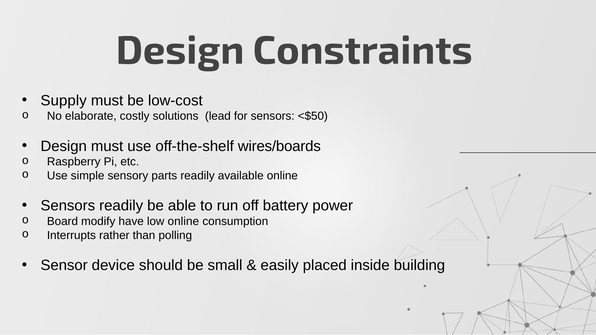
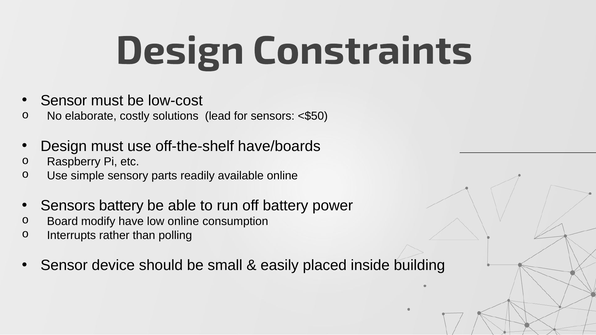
Supply at (64, 101): Supply -> Sensor
wires/boards: wires/boards -> have/boards
Sensors readily: readily -> battery
